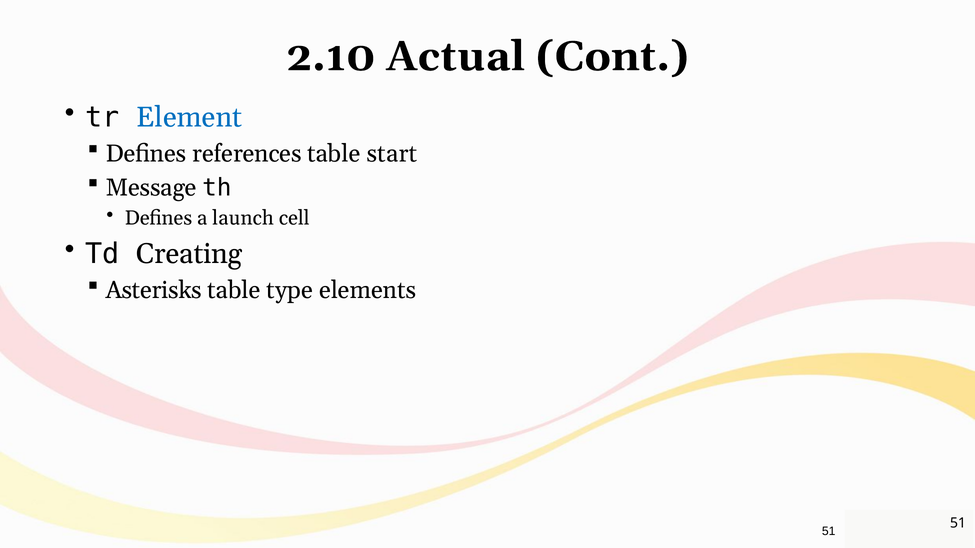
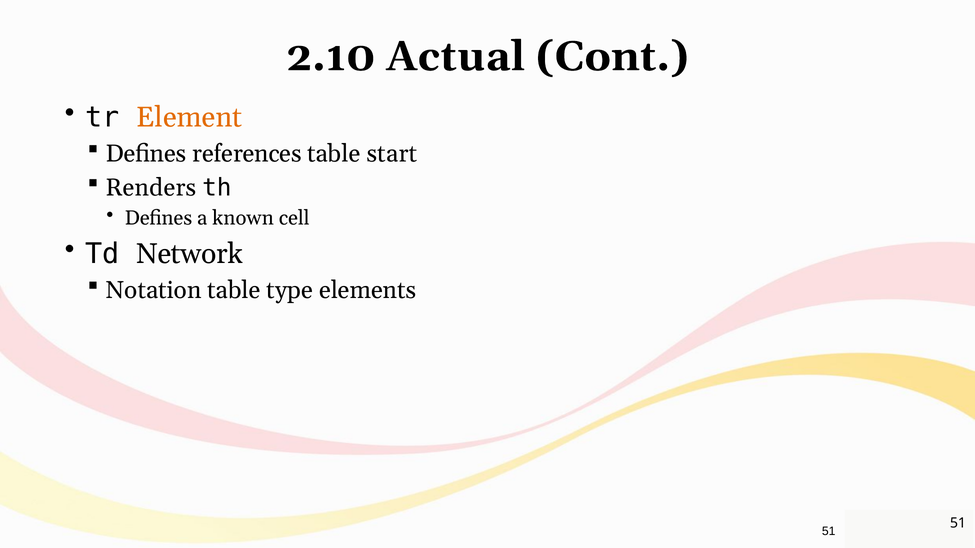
Element colour: blue -> orange
Message: Message -> Renders
launch: launch -> known
Creating: Creating -> Network
Asterisks: Asterisks -> Notation
